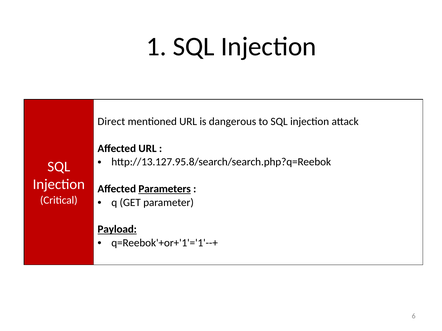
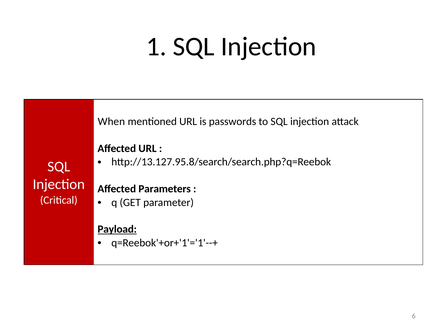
Direct: Direct -> When
dangerous: dangerous -> passwords
Parameters underline: present -> none
